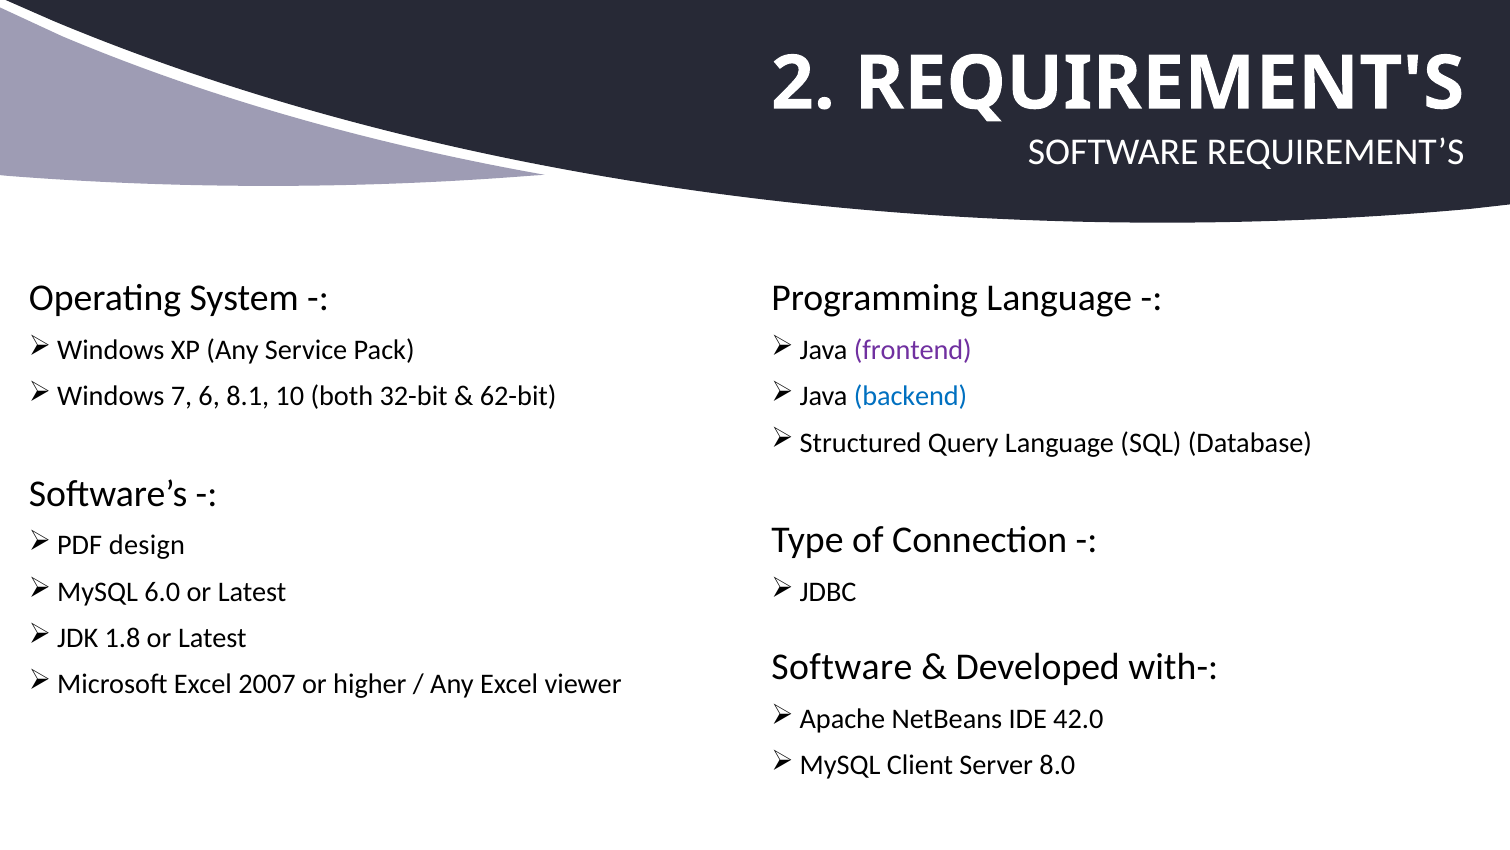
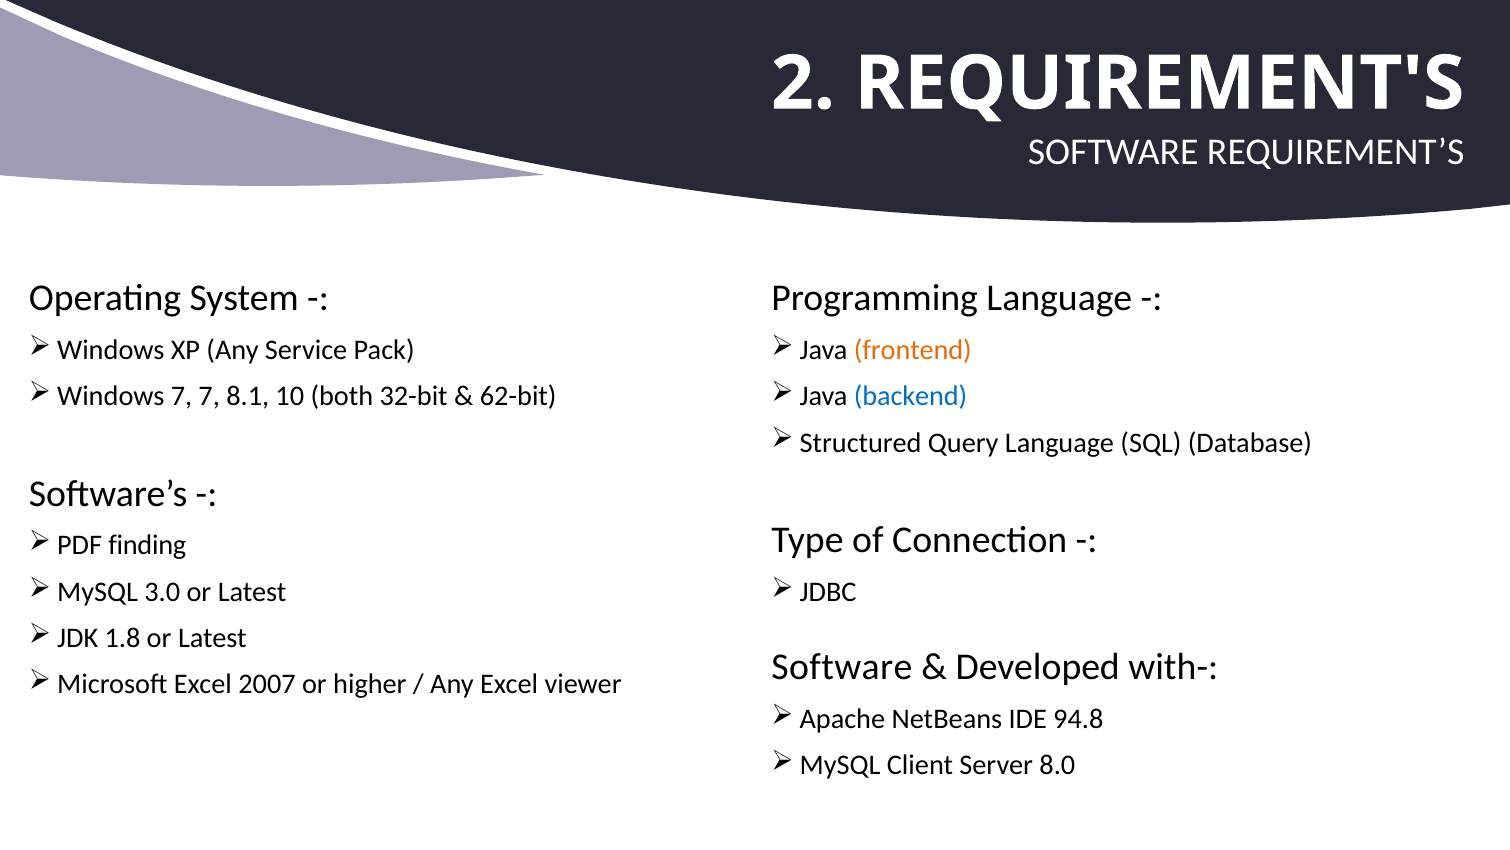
frontend colour: purple -> orange
7 6: 6 -> 7
design: design -> finding
6.0: 6.0 -> 3.0
42.0: 42.0 -> 94.8
